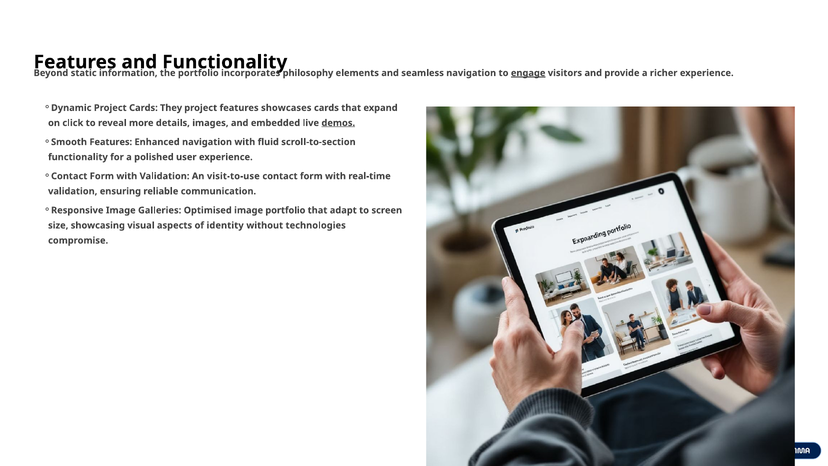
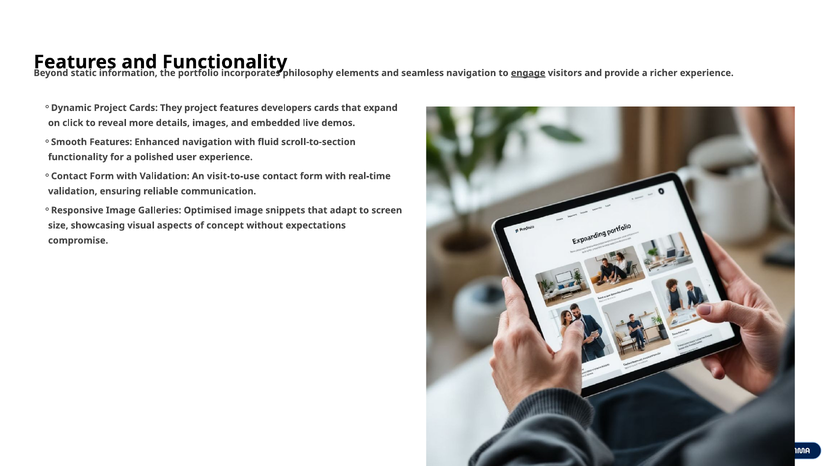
showcases: showcases -> developers
demos underline: present -> none
image portfolio: portfolio -> snippets
identity: identity -> concept
technologies: technologies -> expectations
